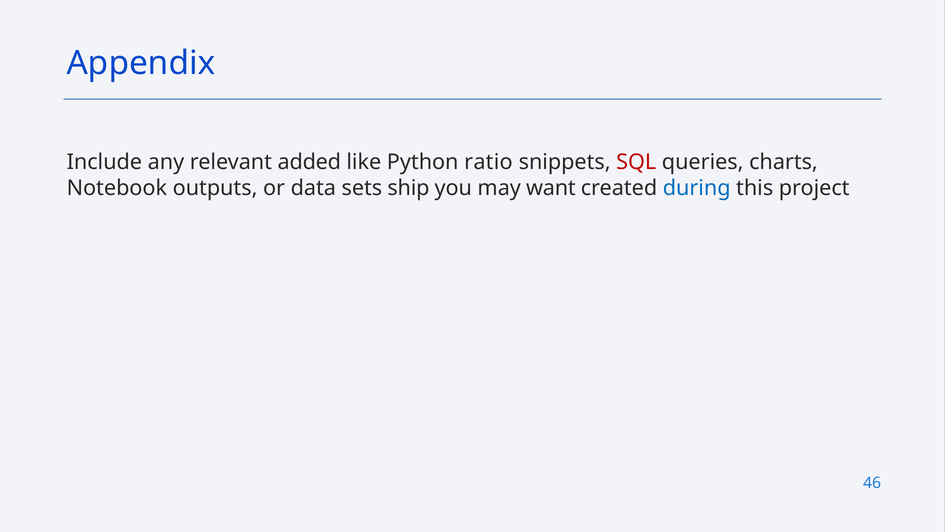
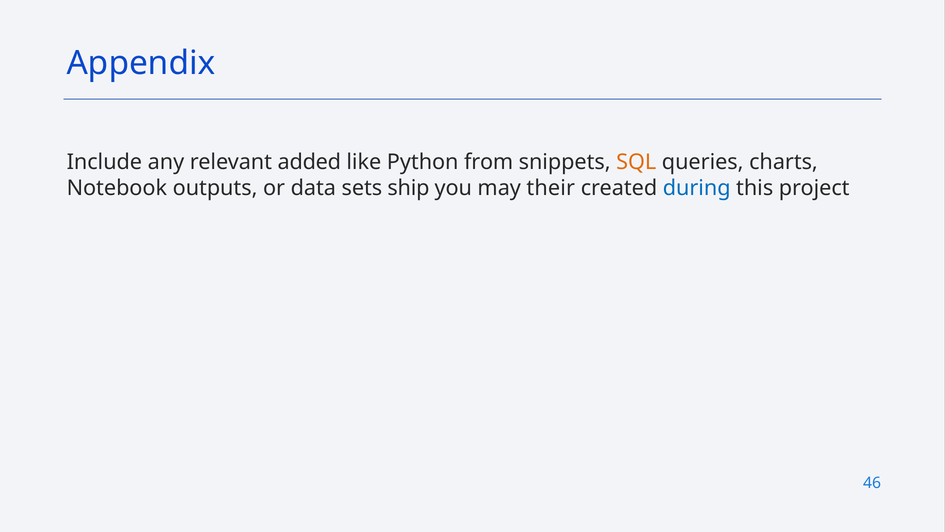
ratio: ratio -> from
SQL colour: red -> orange
want: want -> their
